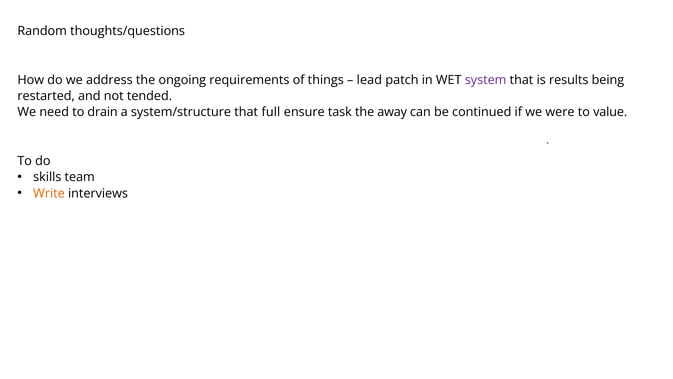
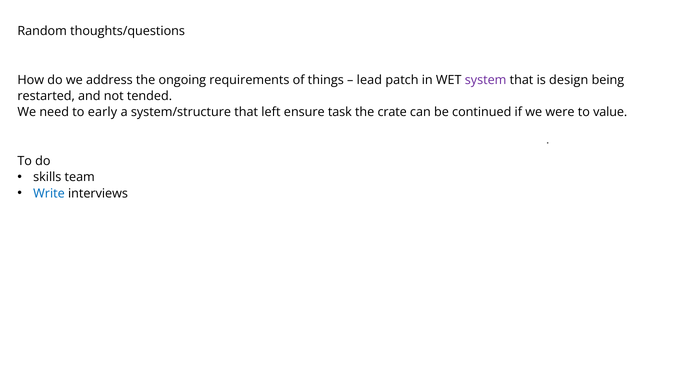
results: results -> design
drain: drain -> early
full: full -> left
away: away -> crate
Write colour: orange -> blue
